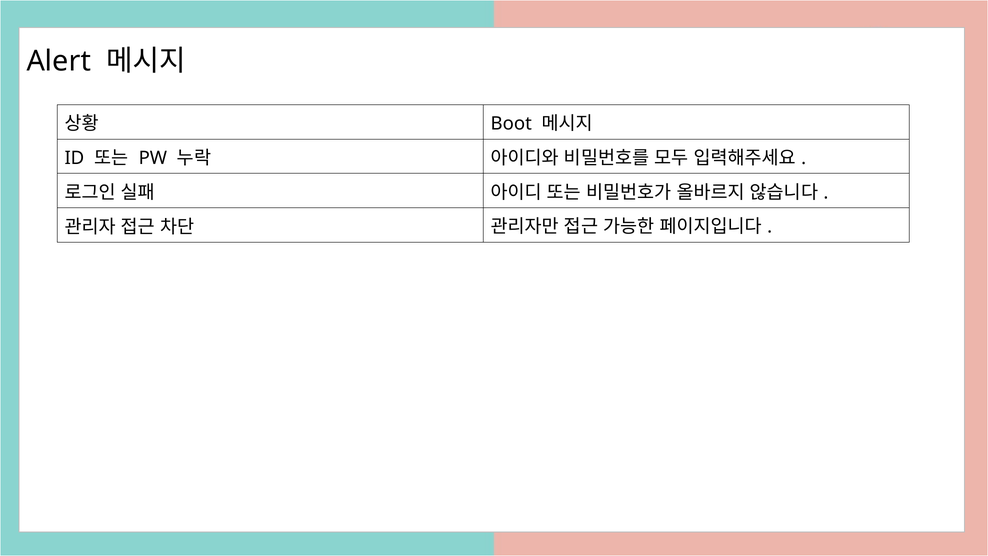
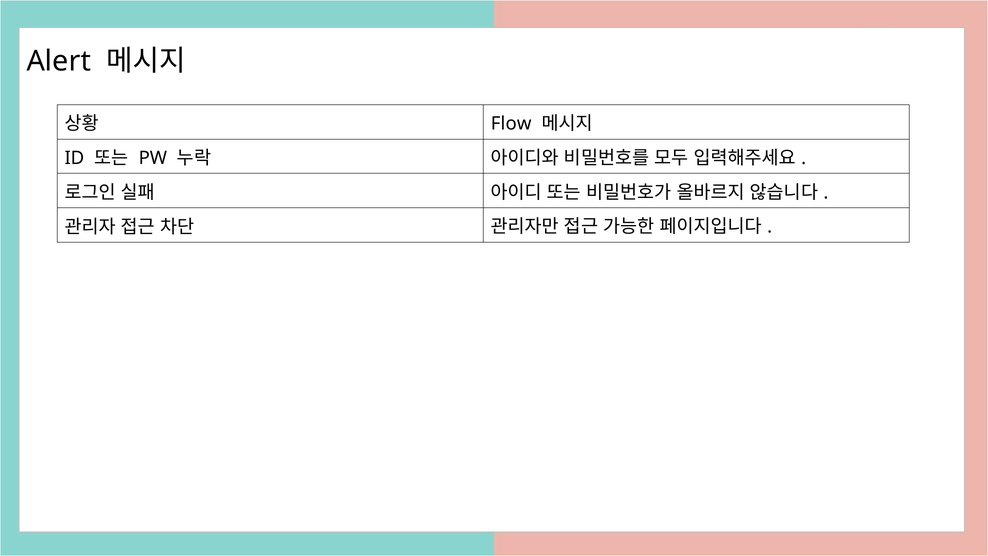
Boot: Boot -> Flow
